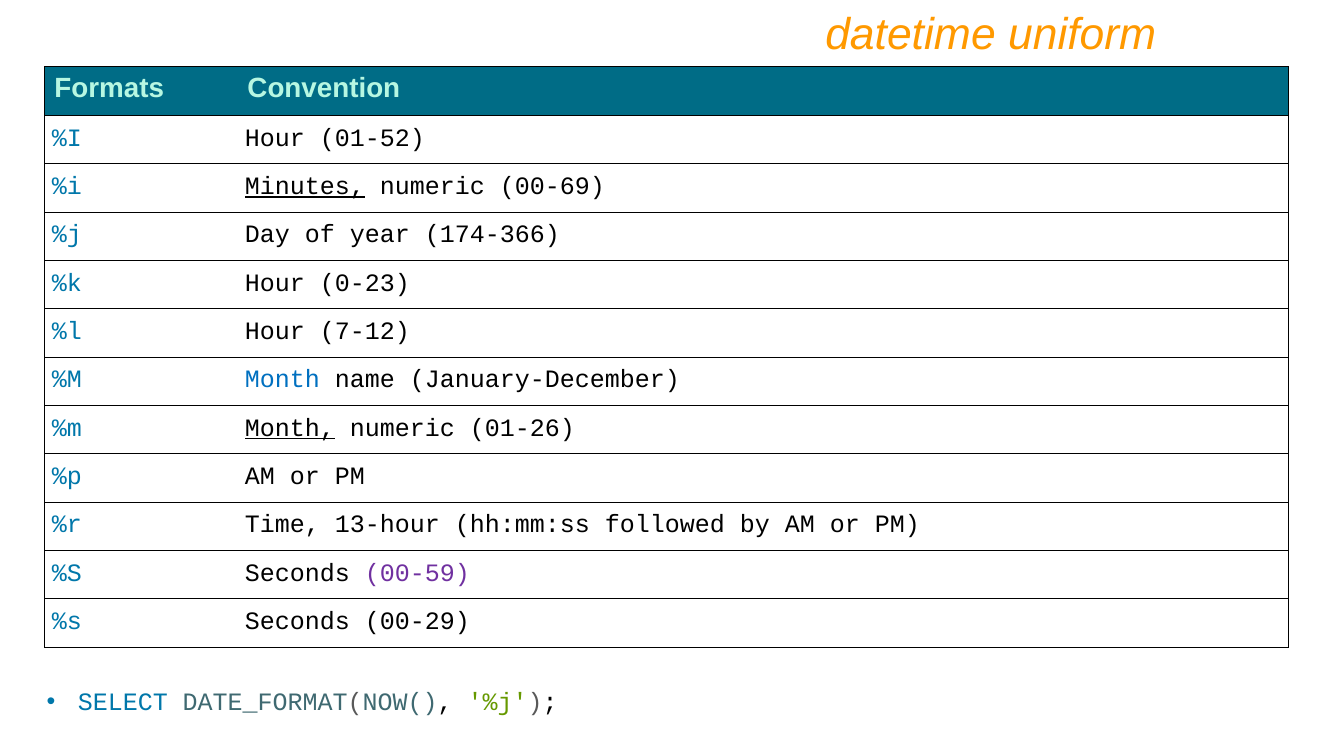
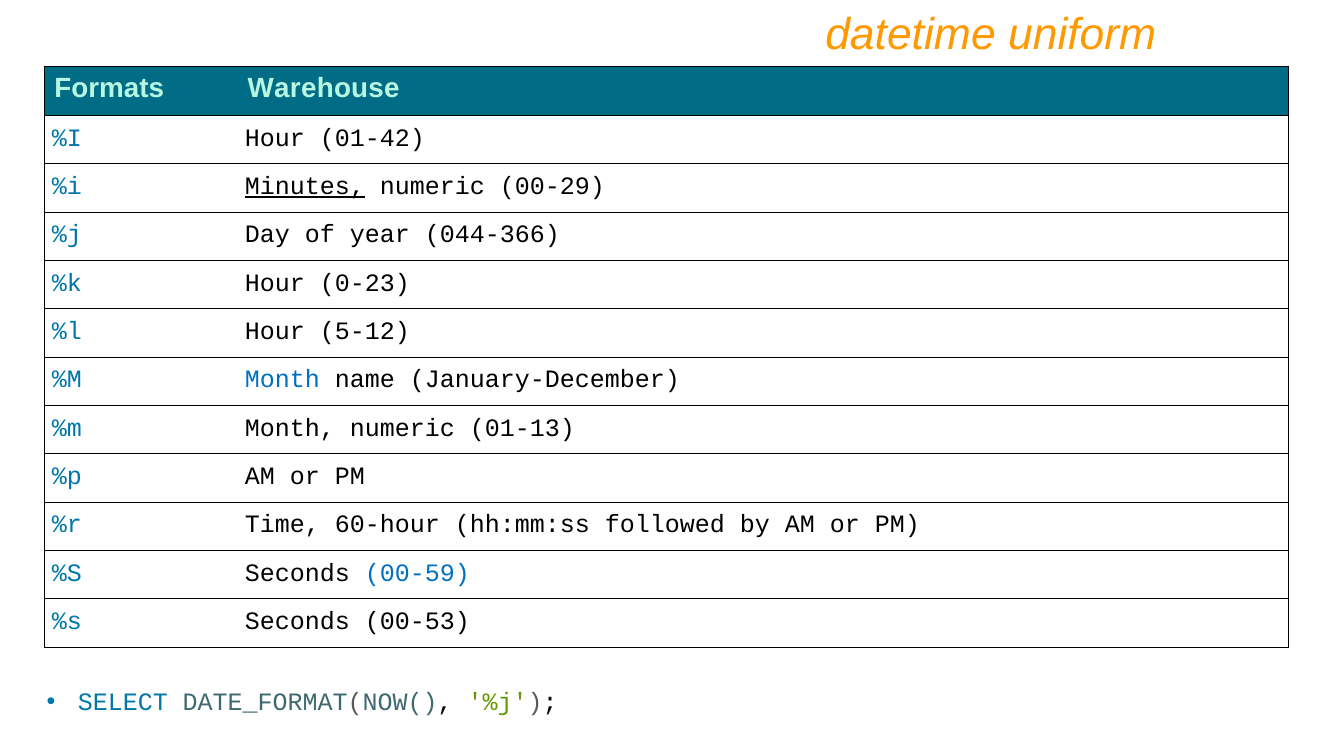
Convention: Convention -> Warehouse
01-52: 01-52 -> 01-42
00-69: 00-69 -> 00-29
174-366: 174-366 -> 044-366
7-12: 7-12 -> 5-12
Month at (290, 428) underline: present -> none
01-26: 01-26 -> 01-13
13-hour: 13-hour -> 60-hour
00-59 colour: purple -> blue
00-29: 00-29 -> 00-53
